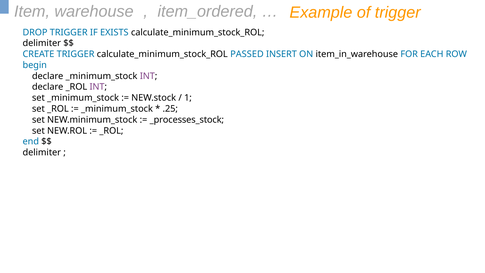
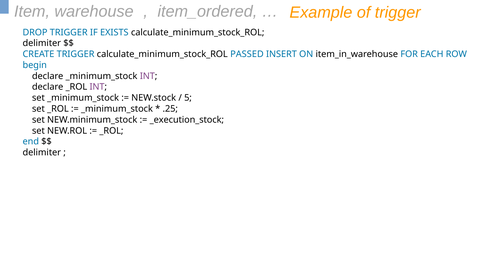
1: 1 -> 5
_processes_stock: _processes_stock -> _execution_stock
